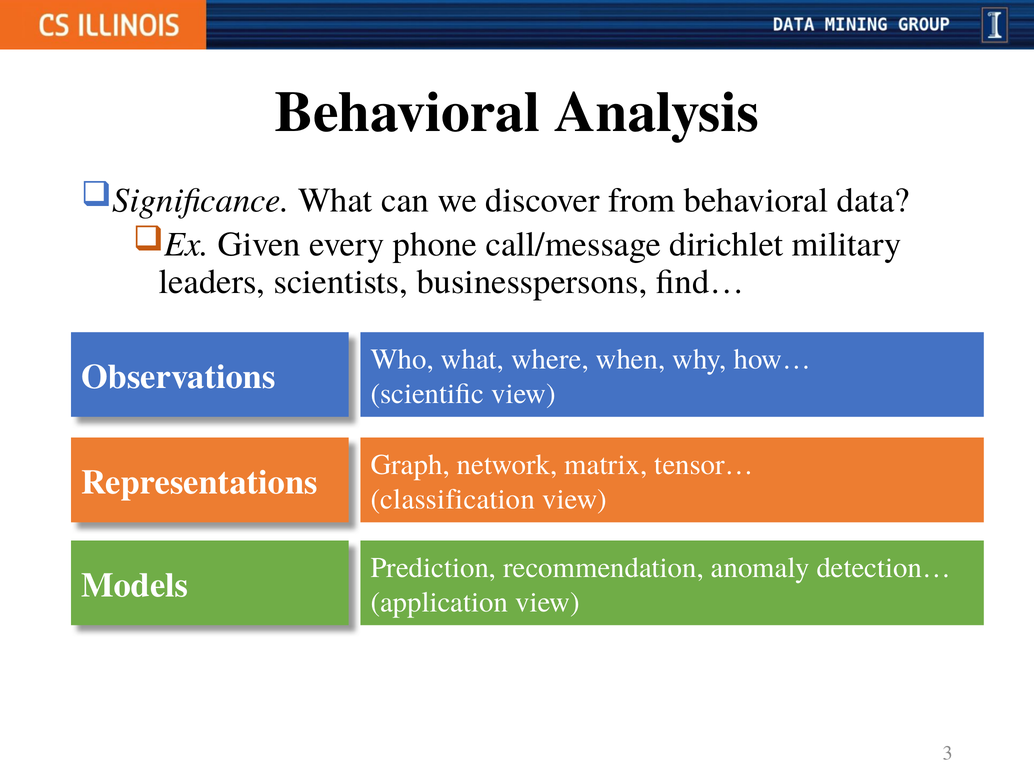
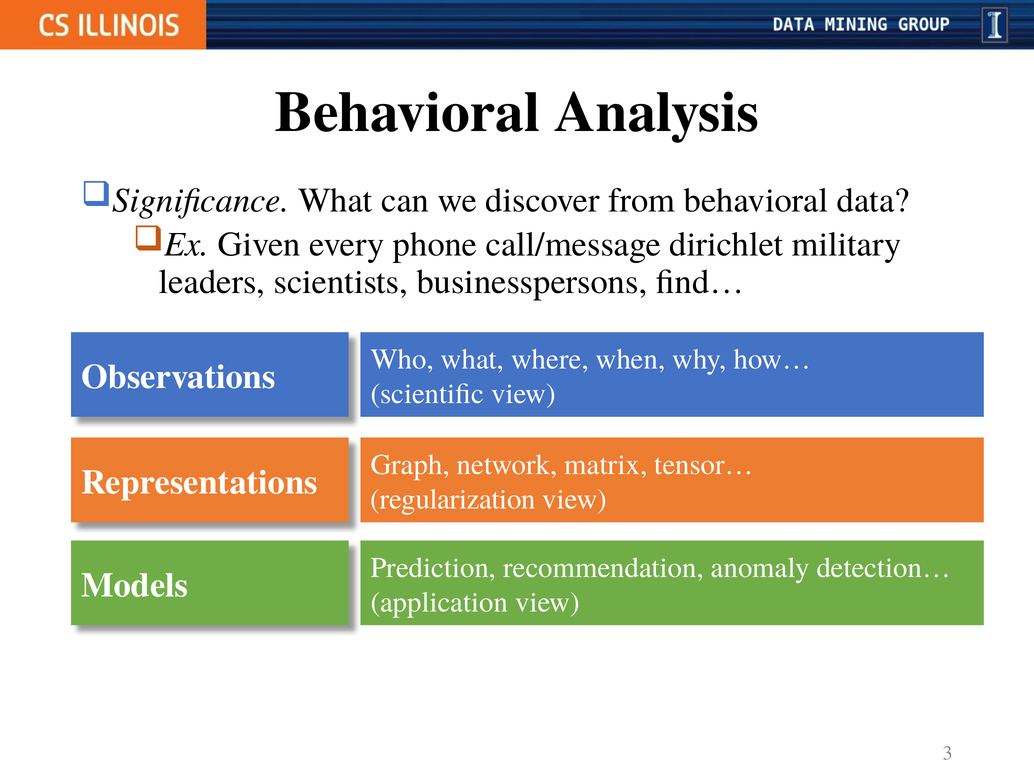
classification: classification -> regularization
